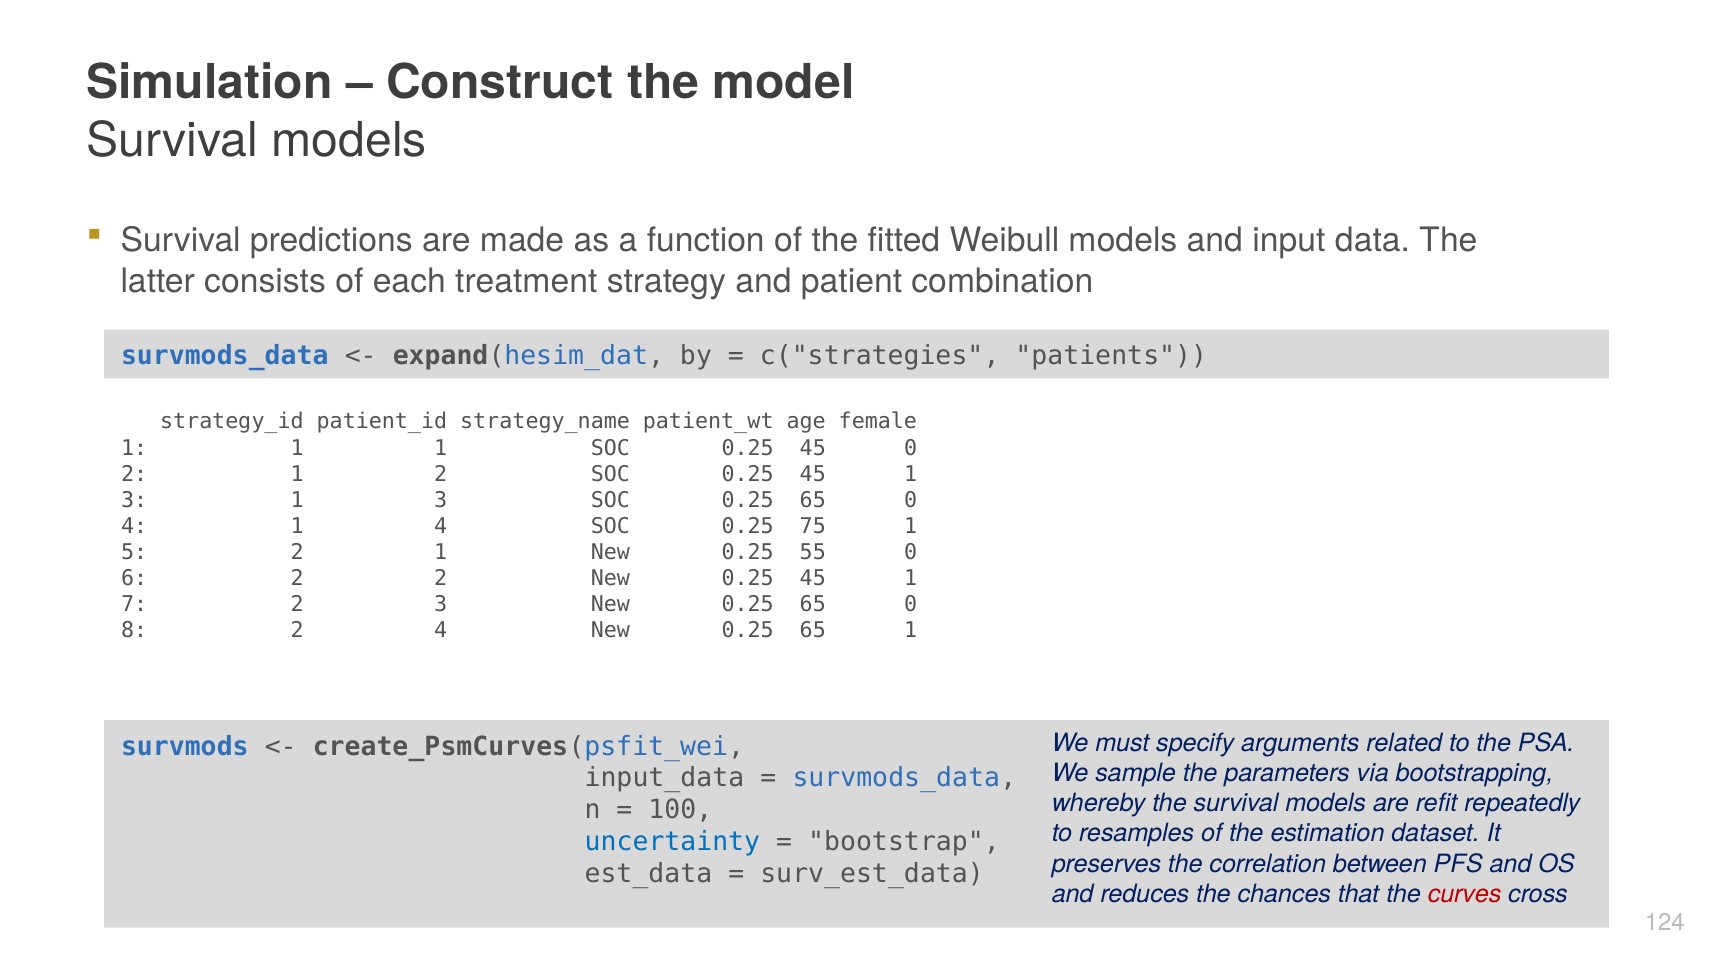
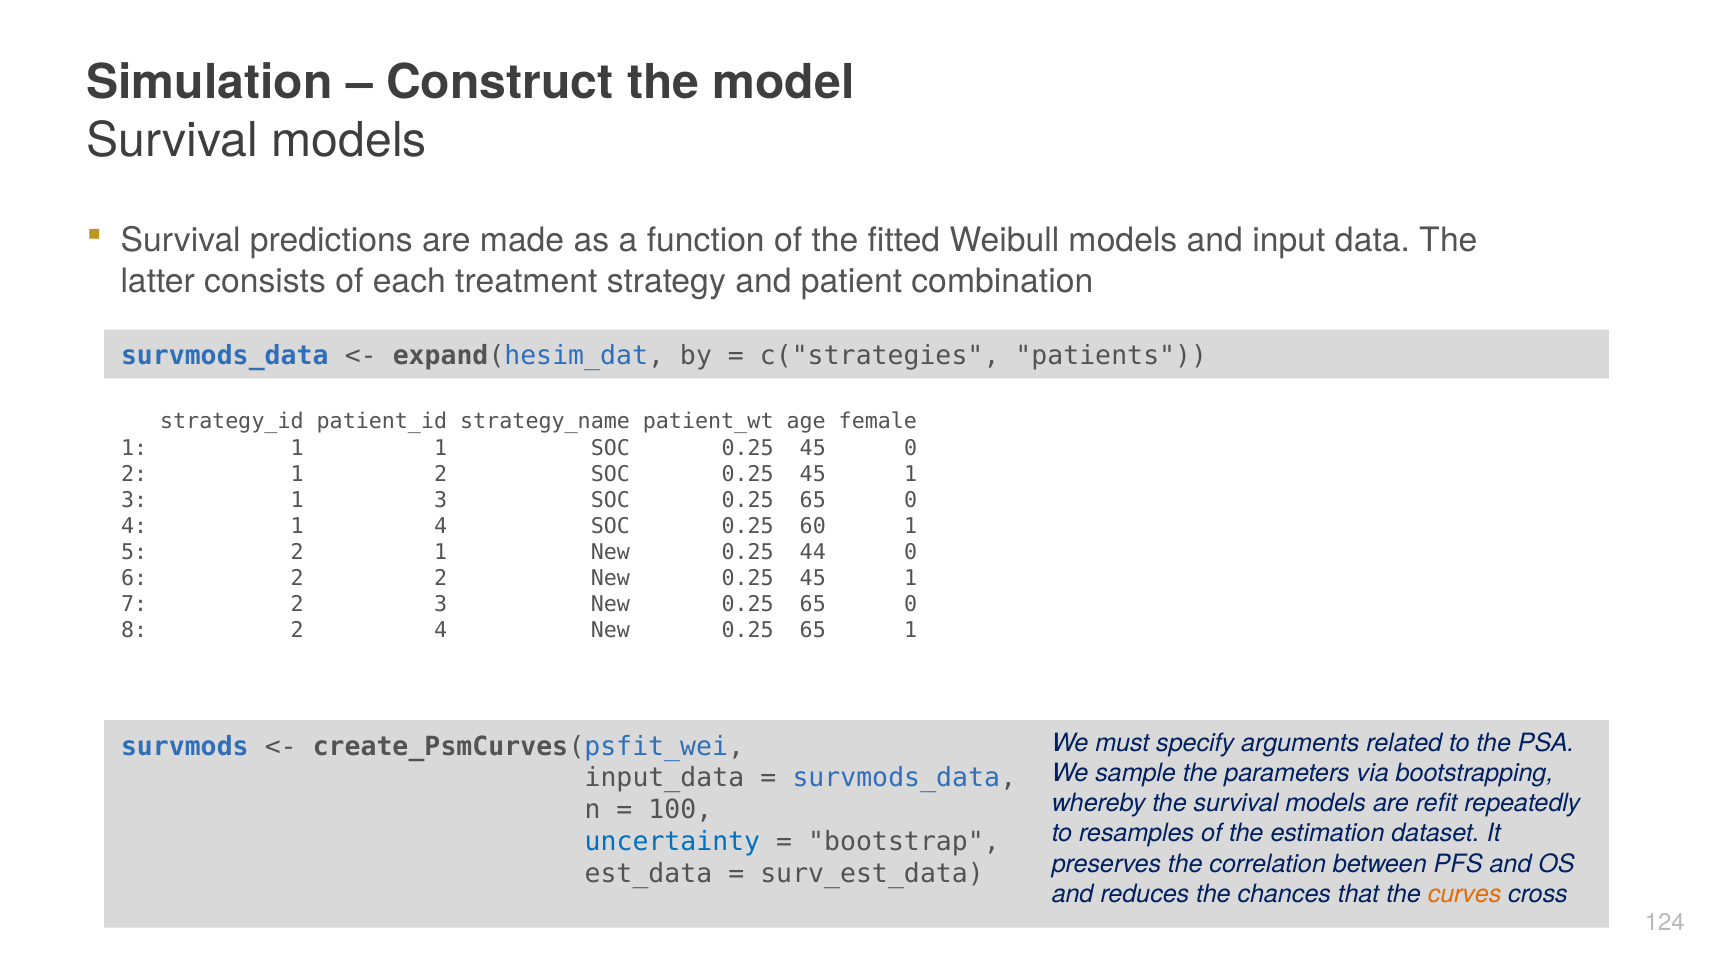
75: 75 -> 60
55: 55 -> 44
curves colour: red -> orange
